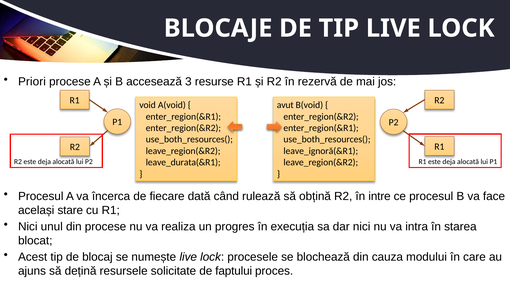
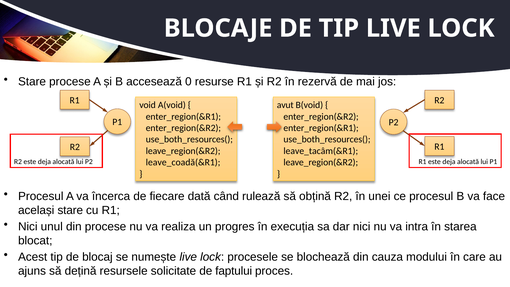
Priori at (32, 82): Priori -> Stare
3: 3 -> 0
leave_ignoră(&R1: leave_ignoră(&R1 -> leave_tacâm(&R1
leave_durata(&R1: leave_durata(&R1 -> leave_coadă(&R1
intre: intre -> unei
